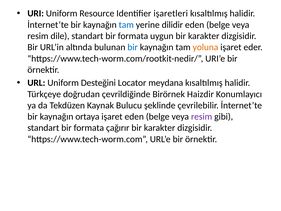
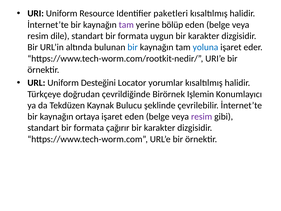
işaretleri: işaretleri -> paketleri
tam at (126, 25) colour: blue -> purple
dilidir: dilidir -> bölüp
yoluna colour: orange -> blue
meydana: meydana -> yorumlar
Haizdir: Haizdir -> Işlemin
